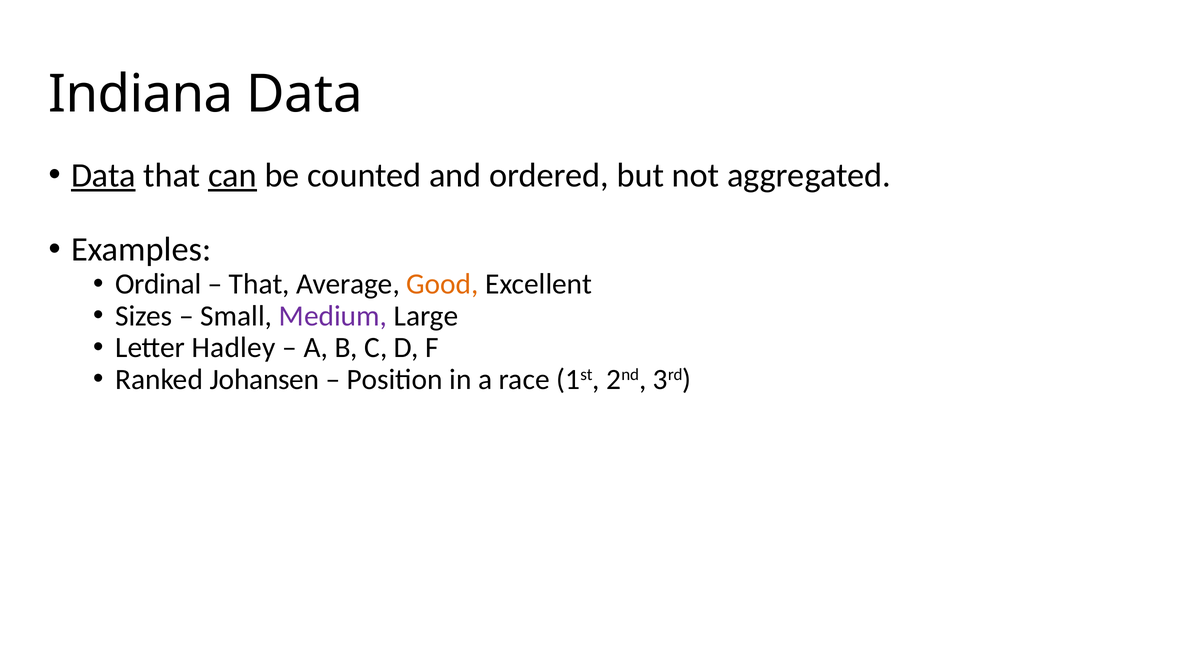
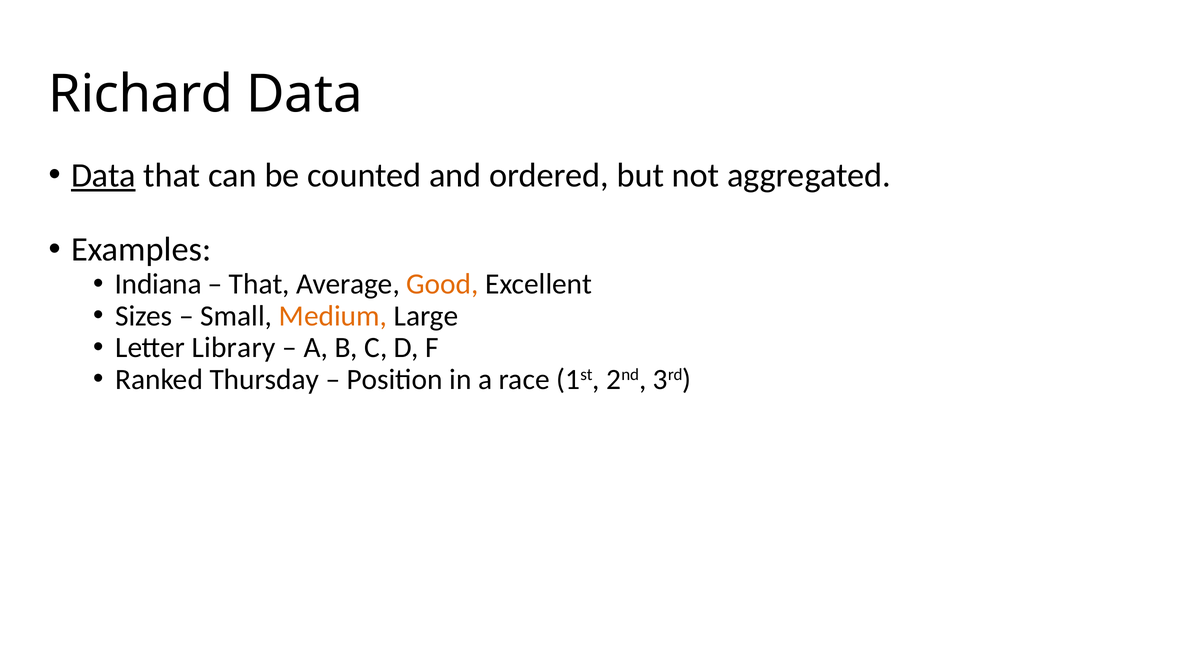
Indiana: Indiana -> Richard
can underline: present -> none
Ordinal: Ordinal -> Indiana
Medium colour: purple -> orange
Hadley: Hadley -> Library
Johansen: Johansen -> Thursday
